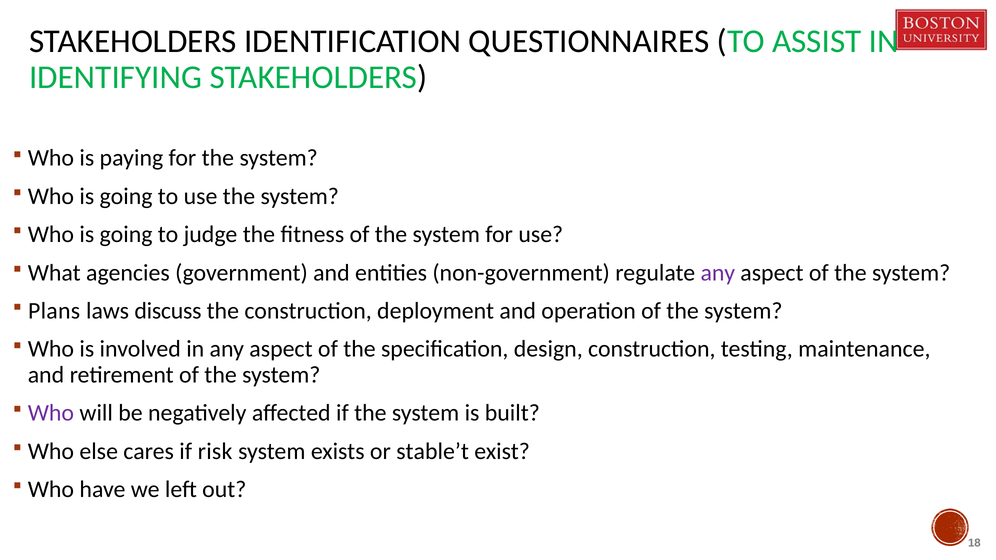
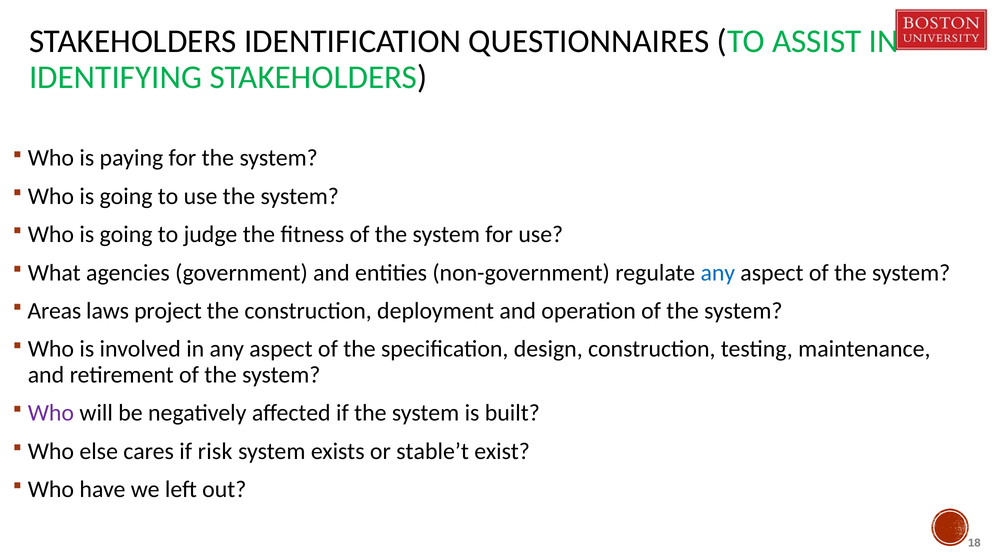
any at (718, 273) colour: purple -> blue
Plans: Plans -> Areas
discuss: discuss -> project
